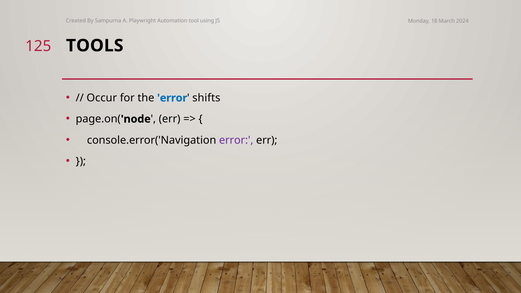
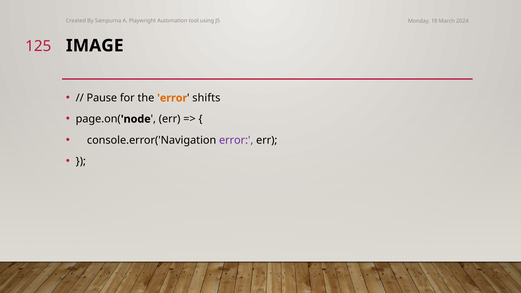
TOOLS: TOOLS -> IMAGE
Occur: Occur -> Pause
error at (172, 98) colour: blue -> orange
